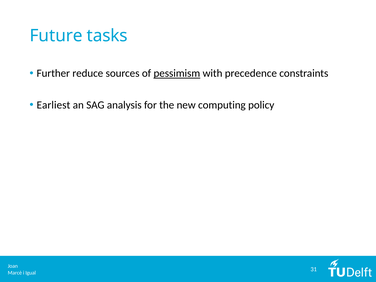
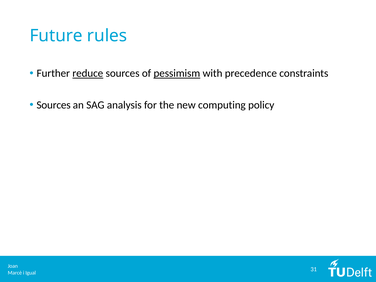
tasks: tasks -> rules
reduce underline: none -> present
Earliest at (53, 105): Earliest -> Sources
